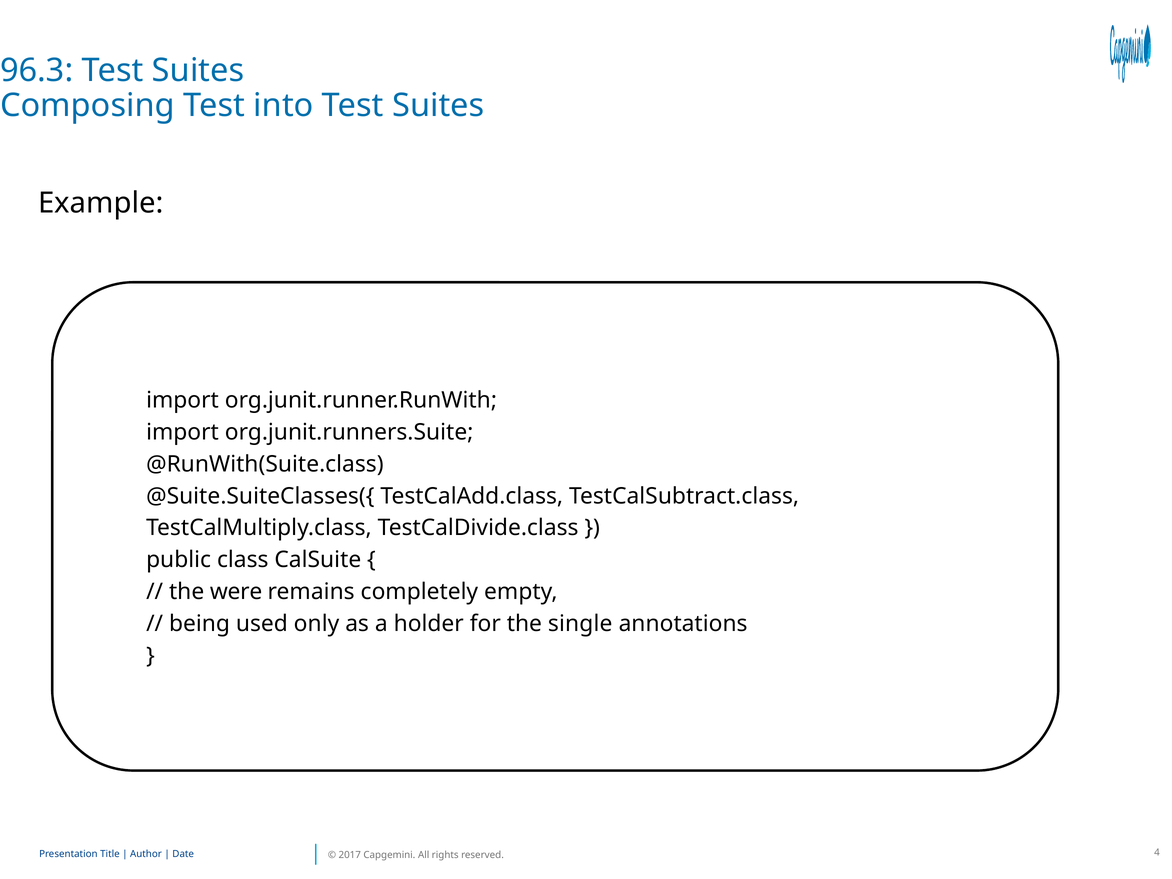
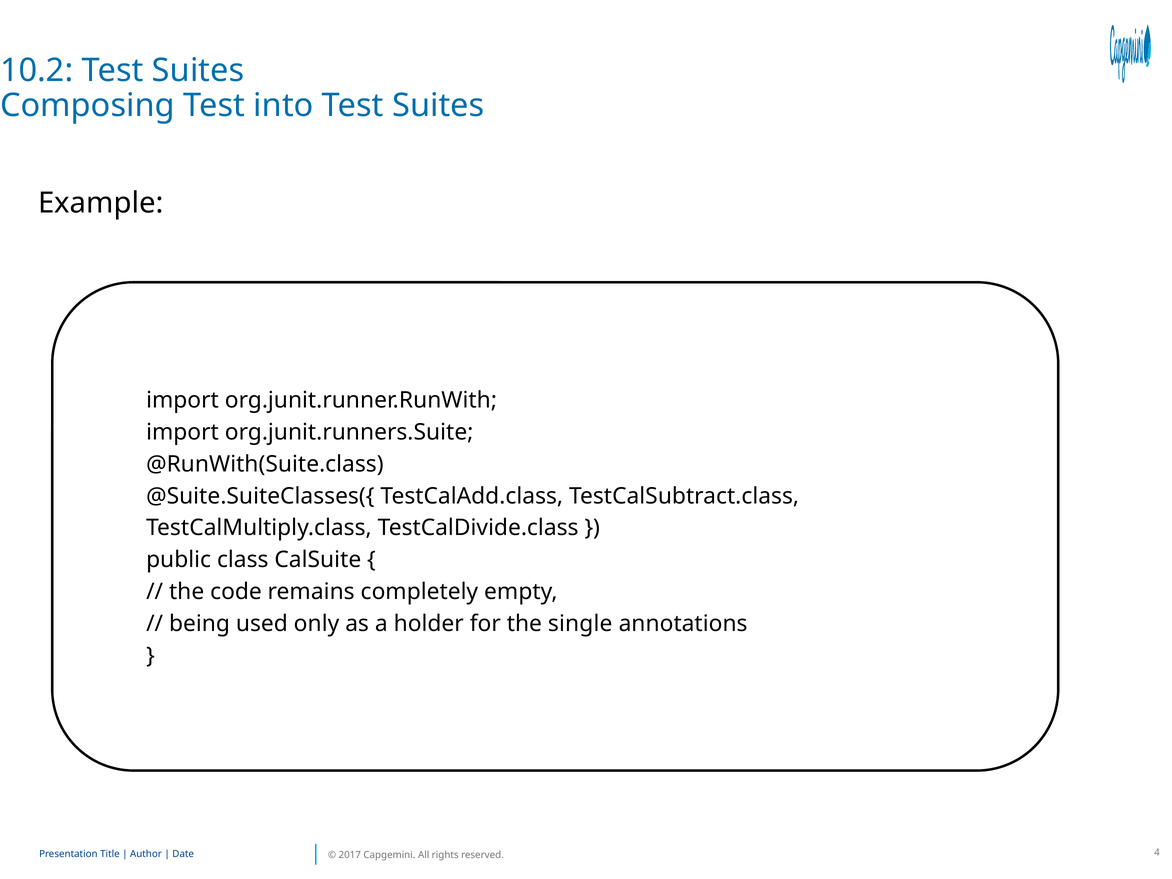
96.3: 96.3 -> 10.2
were: were -> code
